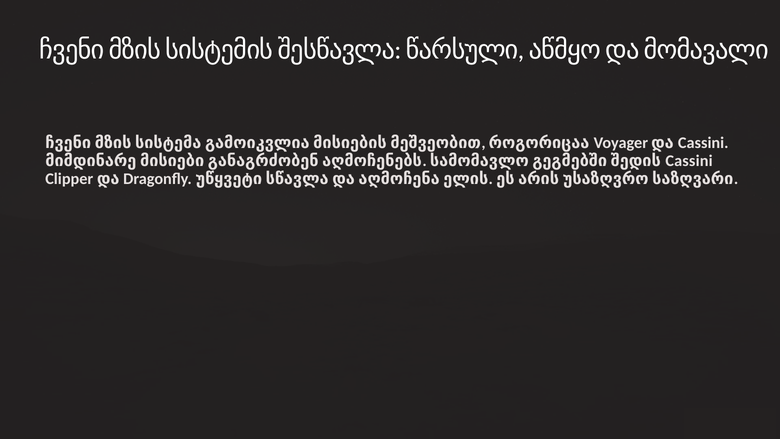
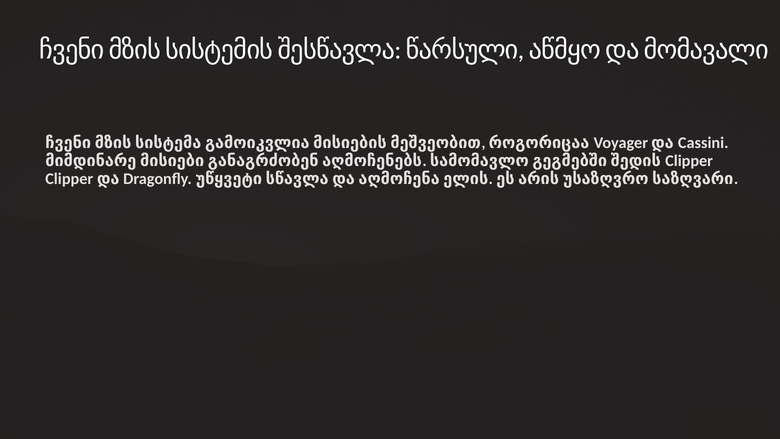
Cassini at (689, 161): Cassini -> Clipper
